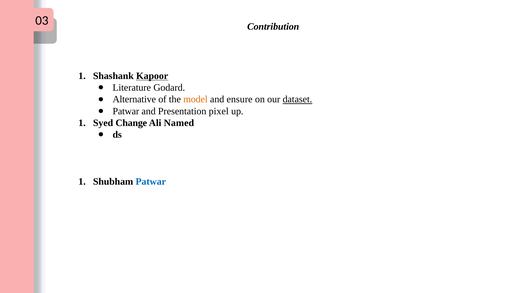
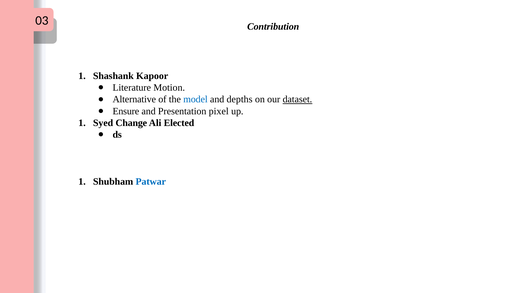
Kapoor underline: present -> none
Godard: Godard -> Motion
model colour: orange -> blue
ensure: ensure -> depths
Patwar at (126, 111): Patwar -> Ensure
Named: Named -> Elected
